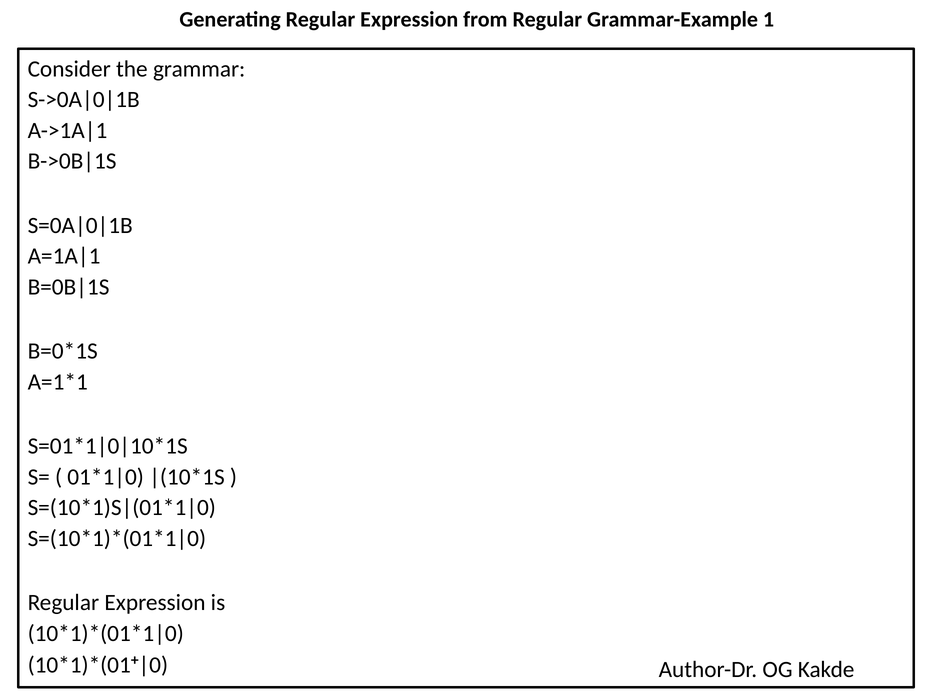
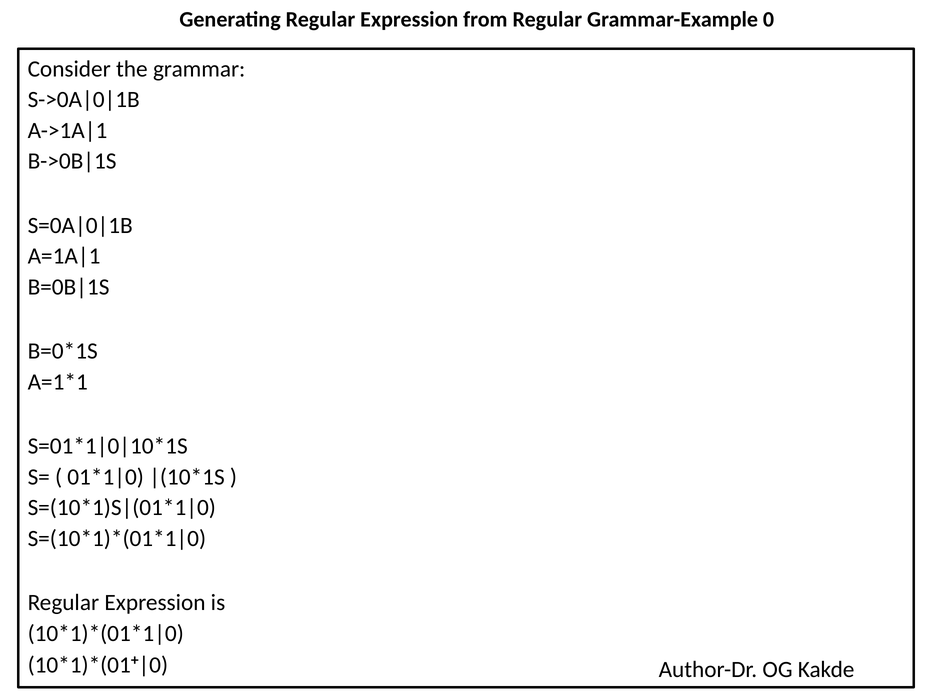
1: 1 -> 0
